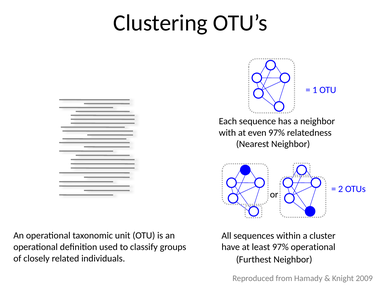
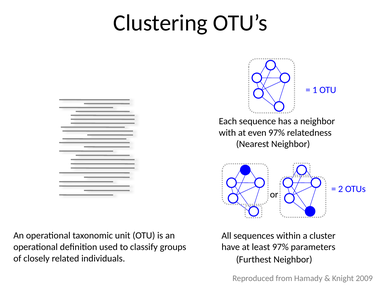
97% operational: operational -> parameters
